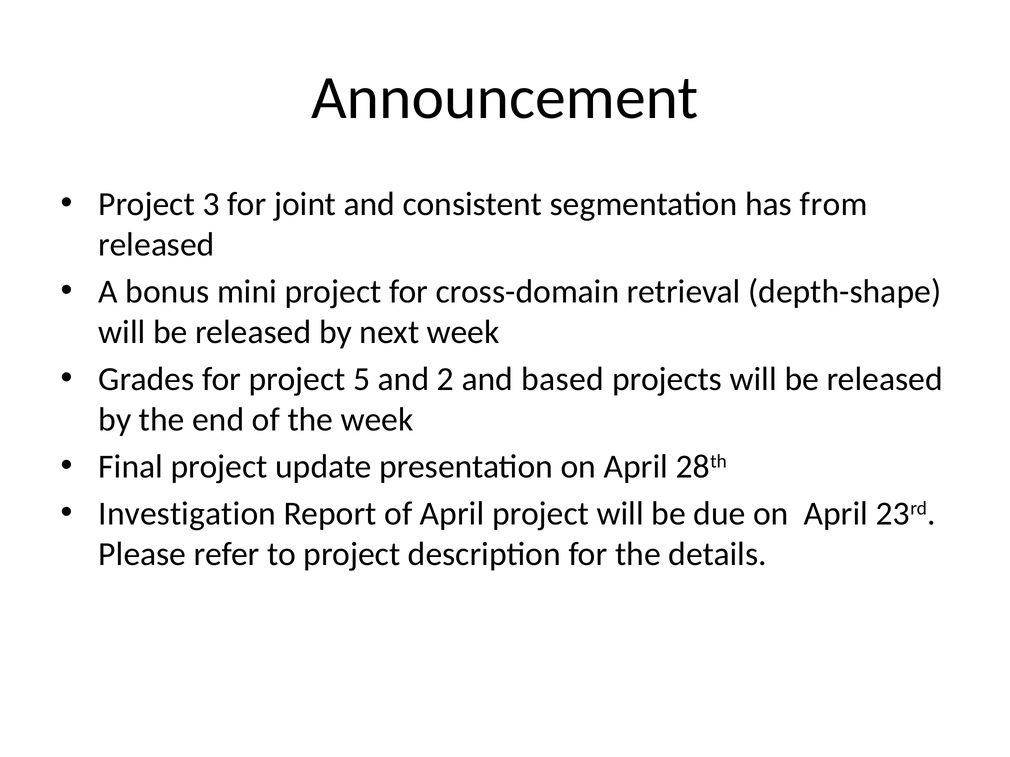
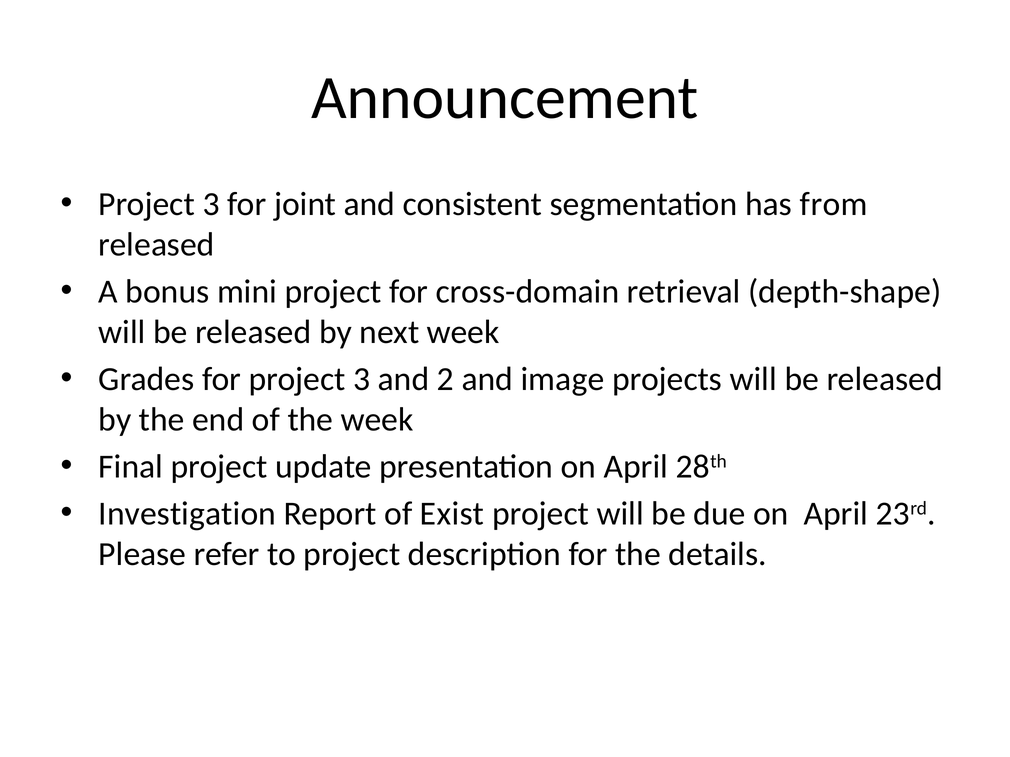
for project 5: 5 -> 3
based: based -> image
of April: April -> Exist
